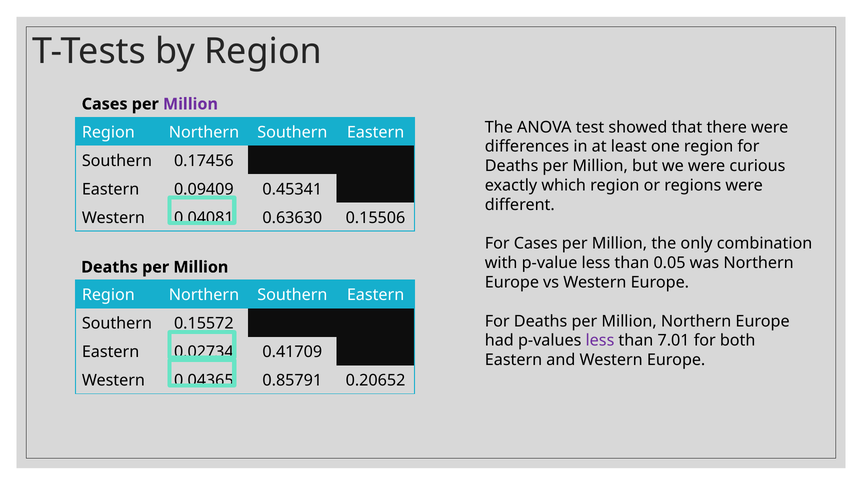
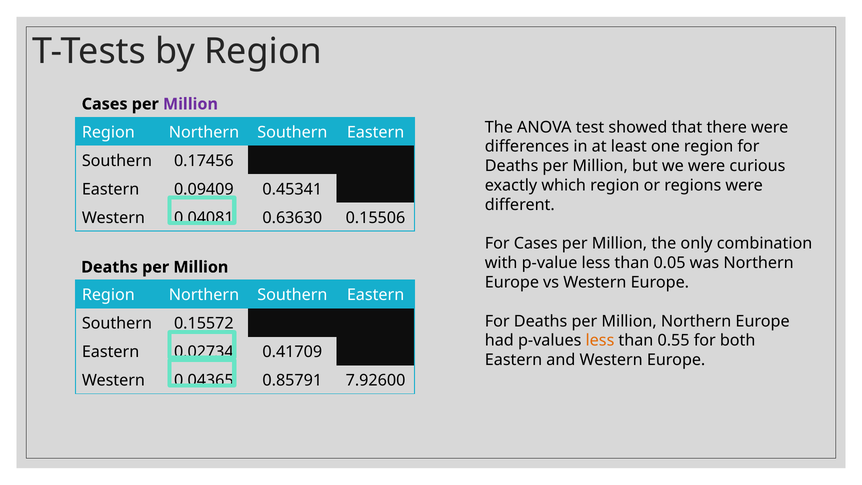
less at (600, 341) colour: purple -> orange
7.01: 7.01 -> 0.55
0.20652: 0.20652 -> 7.92600
